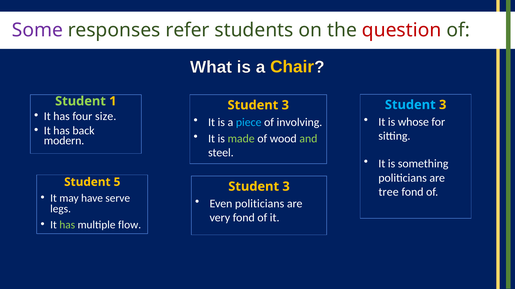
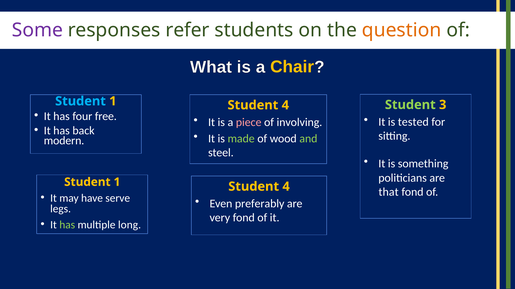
question colour: red -> orange
Student at (80, 101) colour: light green -> light blue
Student at (410, 105) colour: light blue -> light green
3 at (285, 105): 3 -> 4
size: size -> free
whose: whose -> tested
piece colour: light blue -> pink
5 at (117, 182): 5 -> 1
3 at (286, 187): 3 -> 4
tree: tree -> that
Even politicians: politicians -> preferably
flow: flow -> long
